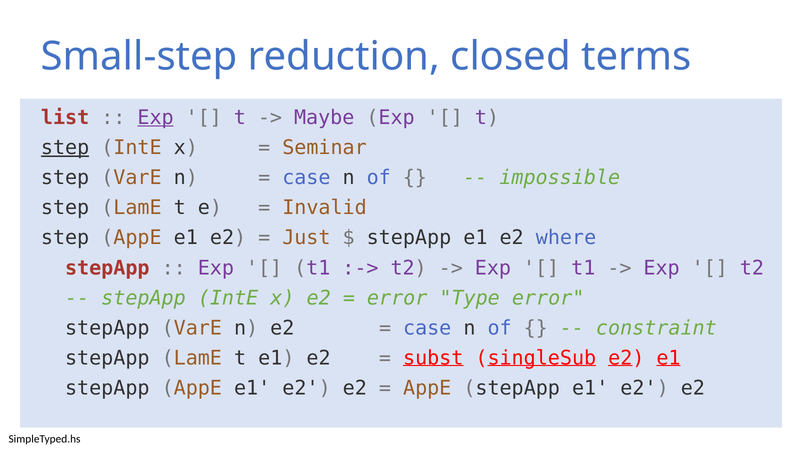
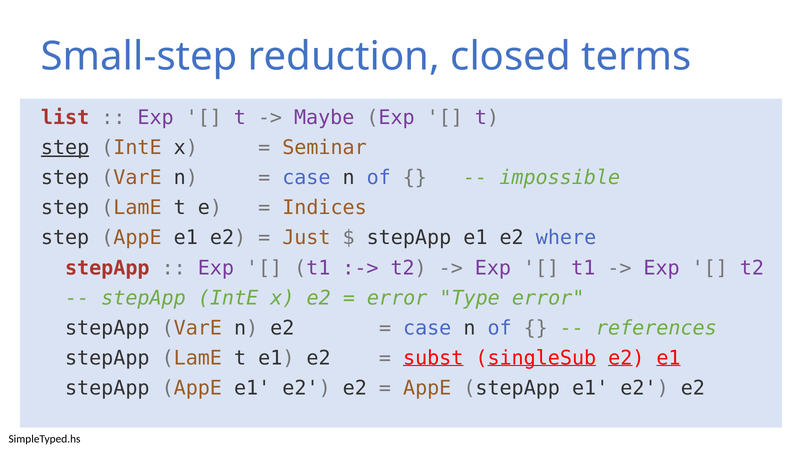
Exp at (156, 117) underline: present -> none
Invalid: Invalid -> Indices
constraint: constraint -> references
